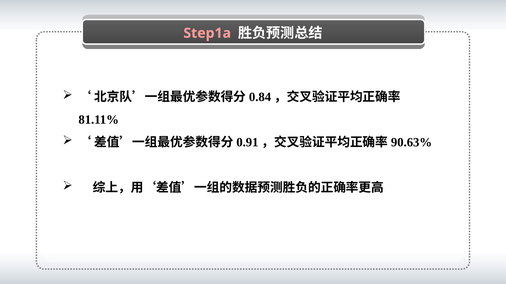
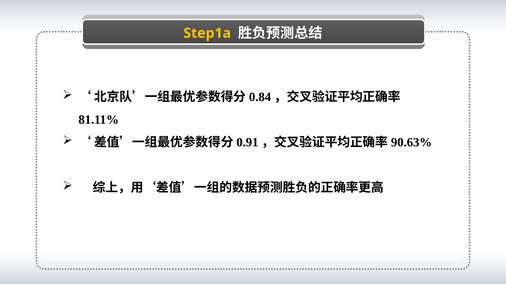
Step1a colour: pink -> yellow
